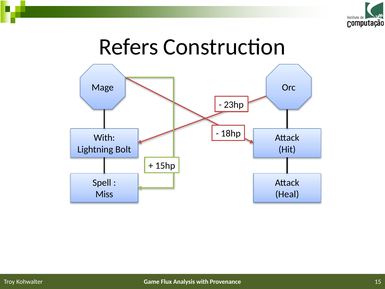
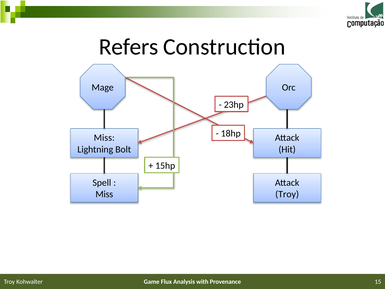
With at (104, 138): With -> Miss
Heal at (287, 194): Heal -> Troy
